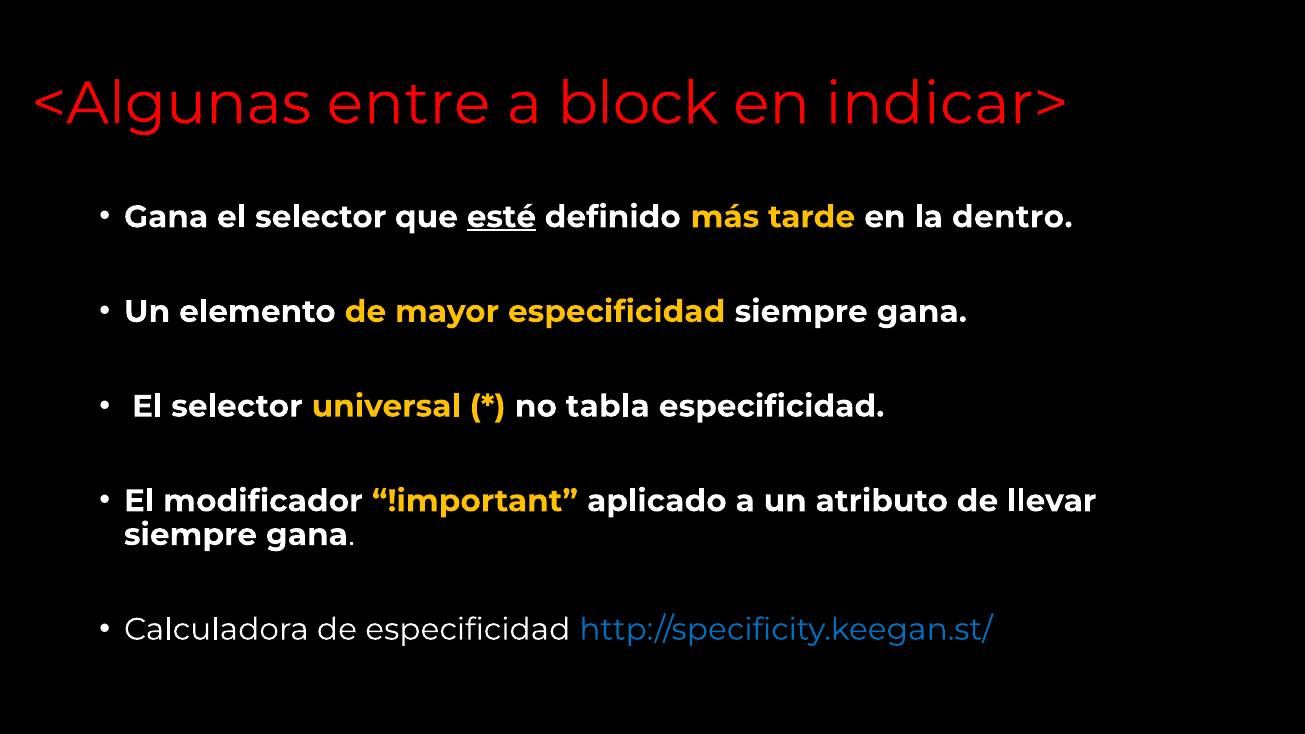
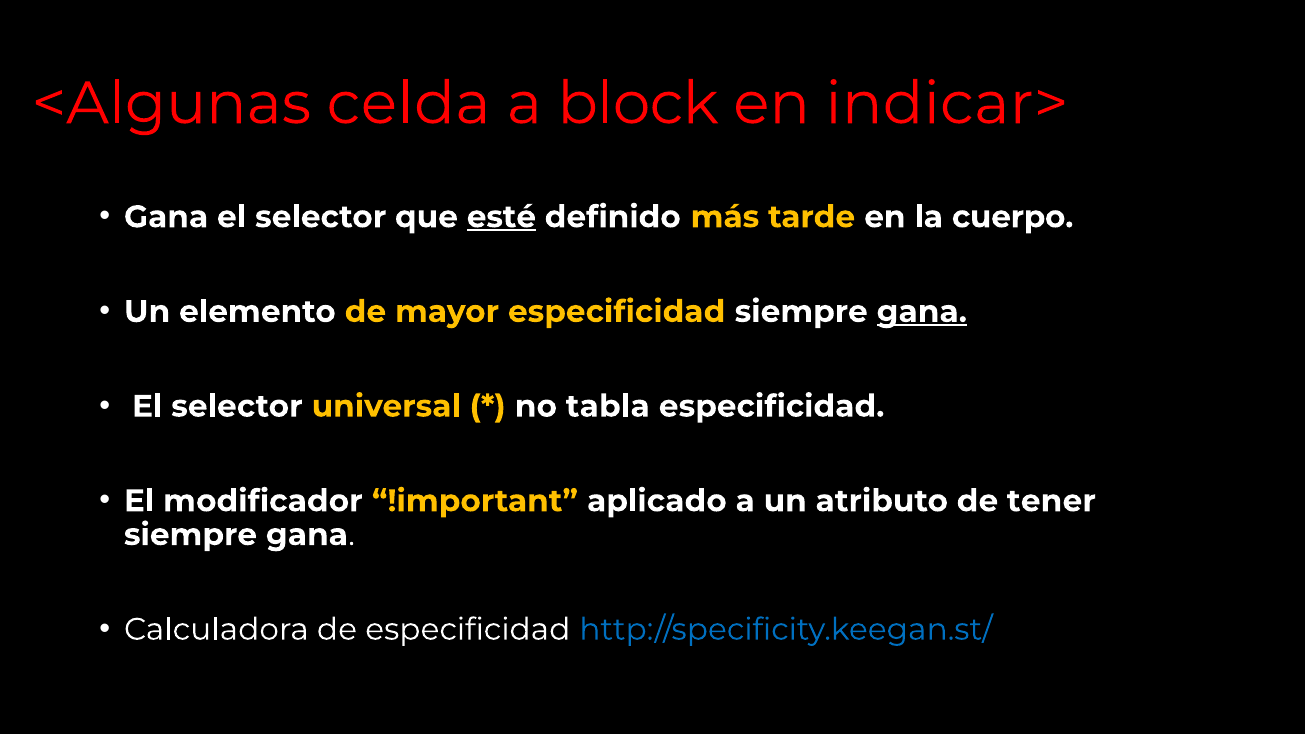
entre: entre -> celda
dentro: dentro -> cuerpo
gana at (922, 312) underline: none -> present
llevar: llevar -> tener
